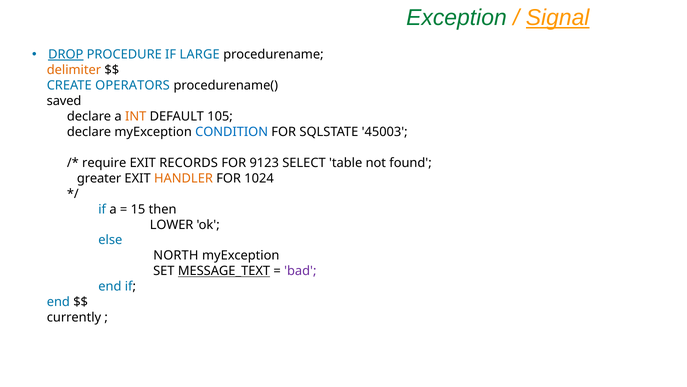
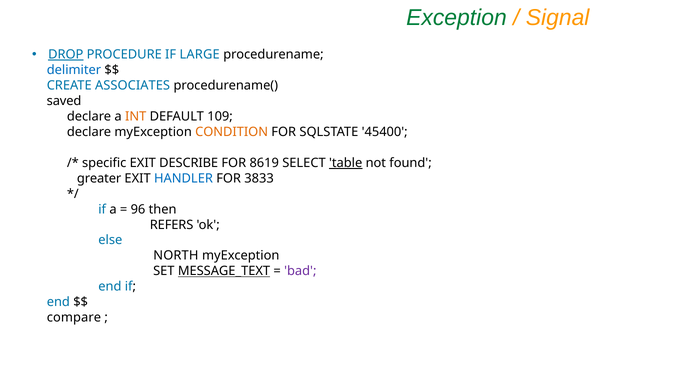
Signal underline: present -> none
delimiter colour: orange -> blue
OPERATORS: OPERATORS -> ASSOCIATES
105: 105 -> 109
CONDITION colour: blue -> orange
45003: 45003 -> 45400
require: require -> specific
RECORDS: RECORDS -> DESCRIBE
9123: 9123 -> 8619
table underline: none -> present
HANDLER colour: orange -> blue
1024: 1024 -> 3833
15: 15 -> 96
LOWER: LOWER -> REFERS
currently: currently -> compare
